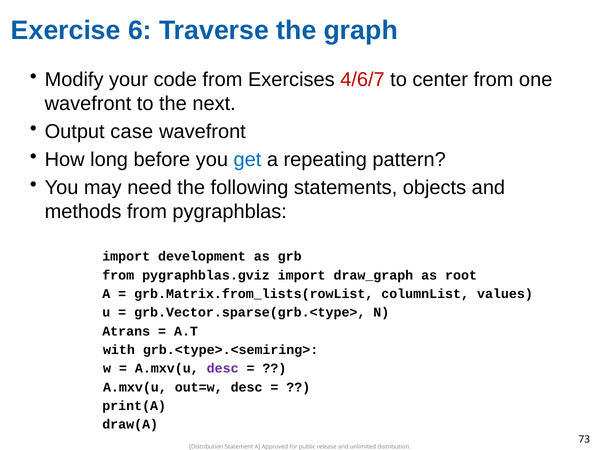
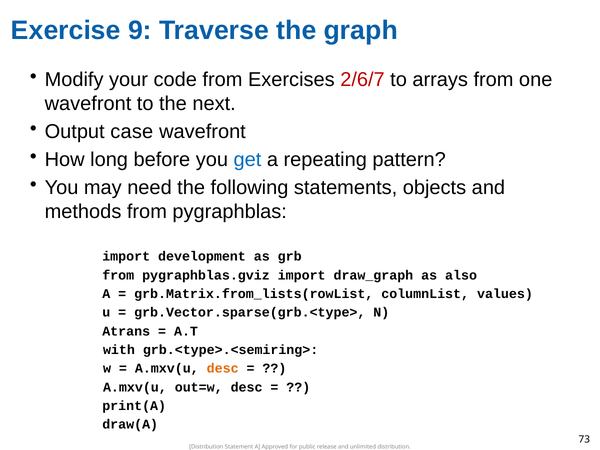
6: 6 -> 9
4/6/7: 4/6/7 -> 2/6/7
center: center -> arrays
root: root -> also
desc at (223, 369) colour: purple -> orange
